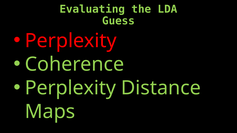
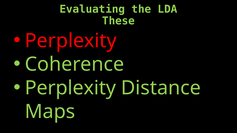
Guess: Guess -> These
